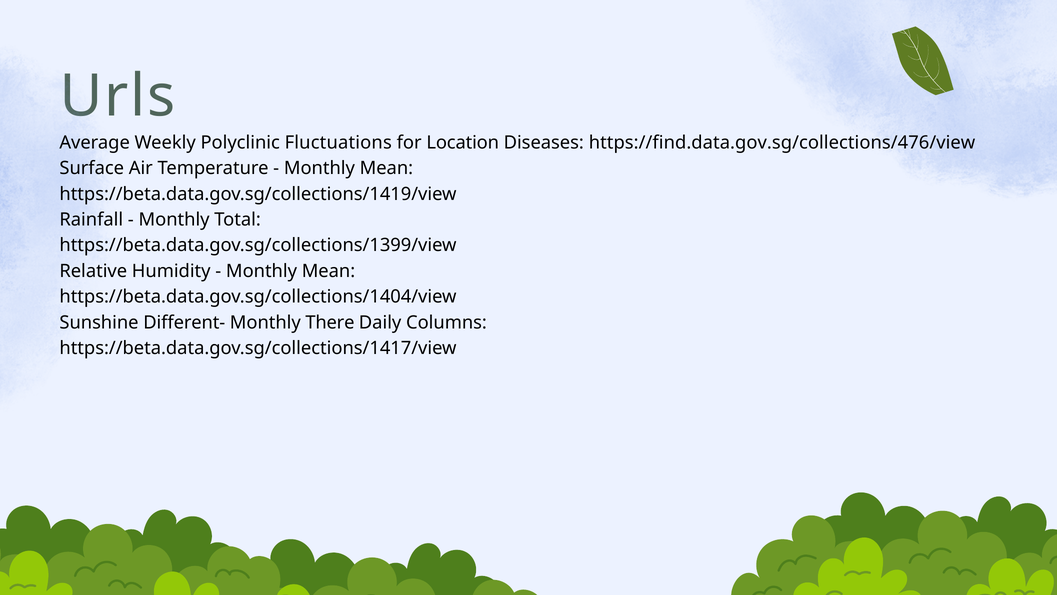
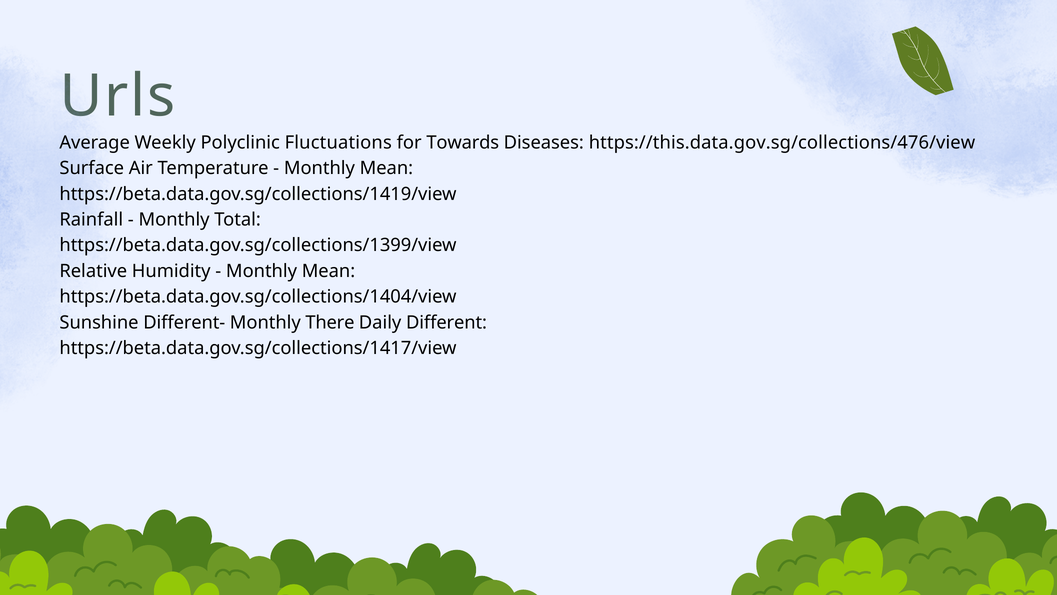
Location: Location -> Towards
https://find.data.gov.sg/collections/476/view: https://find.data.gov.sg/collections/476/view -> https://this.data.gov.sg/collections/476/view
Columns: Columns -> Different
